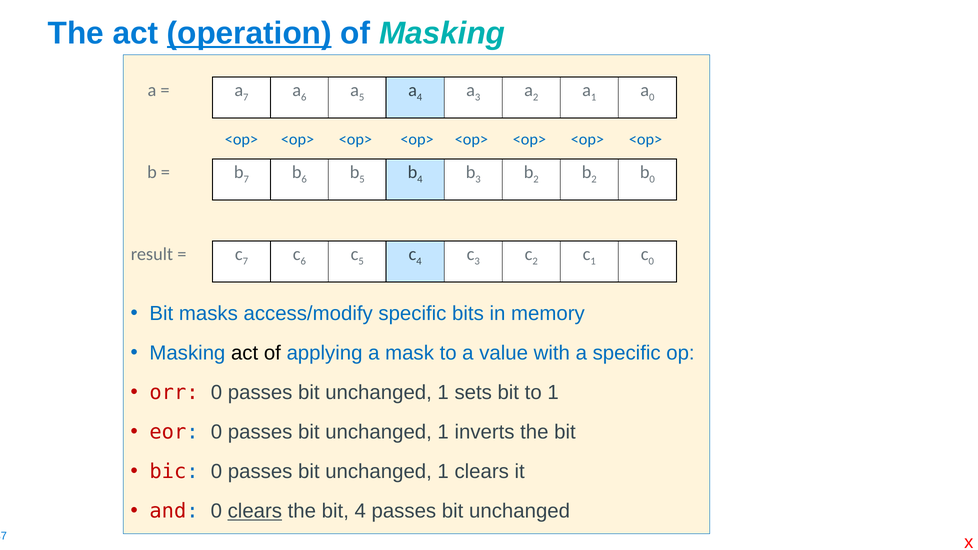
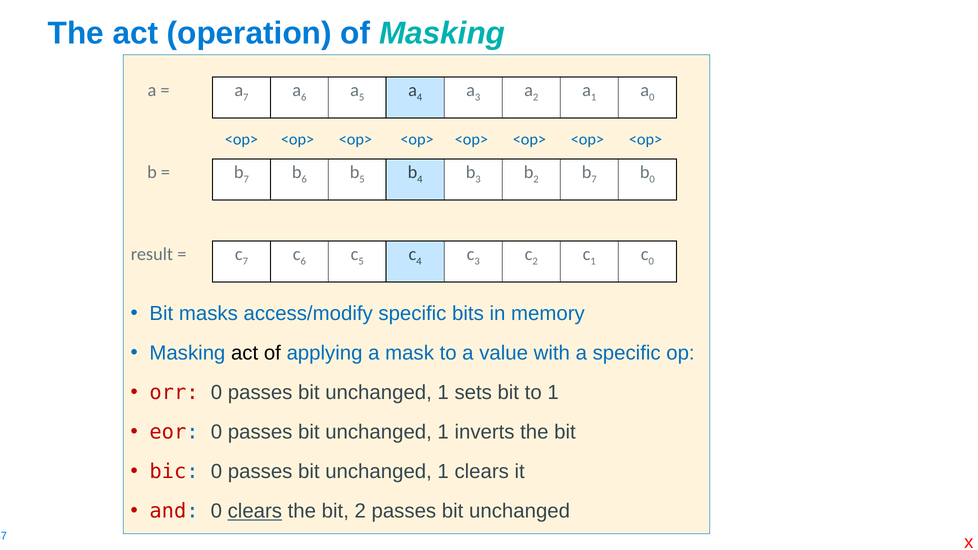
operation underline: present -> none
2 at (594, 179): 2 -> 7
bit 4: 4 -> 2
